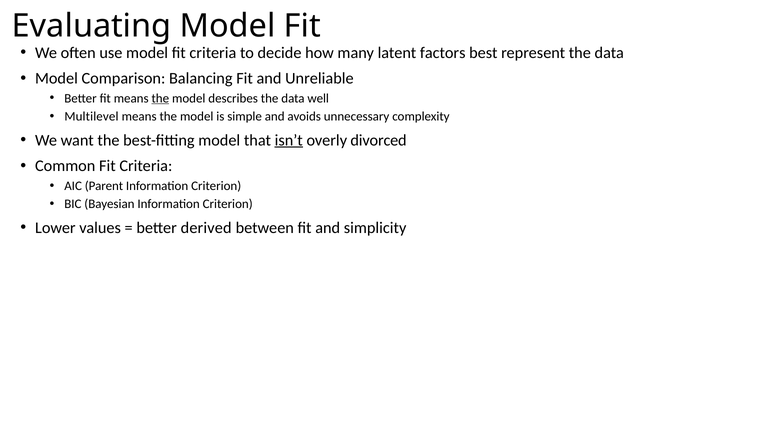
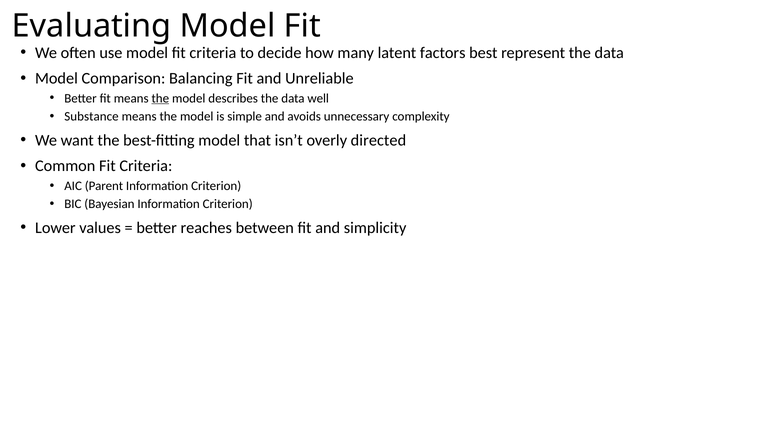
Multilevel: Multilevel -> Substance
isn’t underline: present -> none
divorced: divorced -> directed
derived: derived -> reaches
